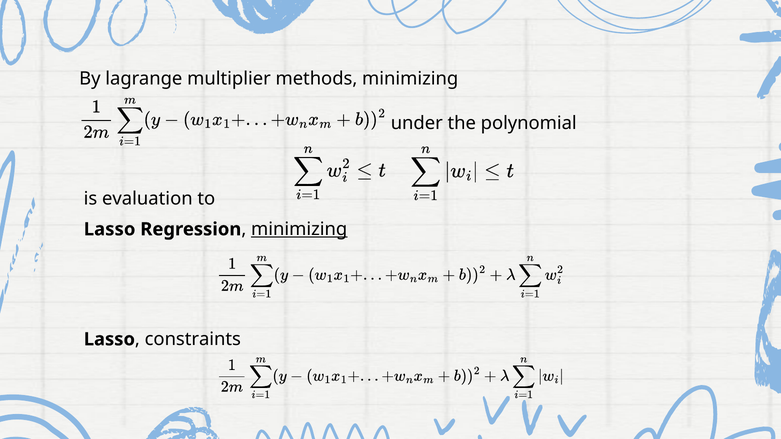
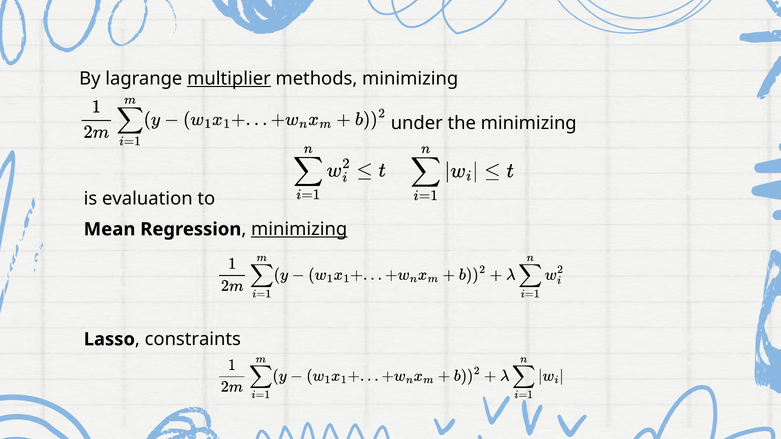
multiplier underline: none -> present
the polynomial: polynomial -> minimizing
Lasso at (110, 229): Lasso -> Mean
